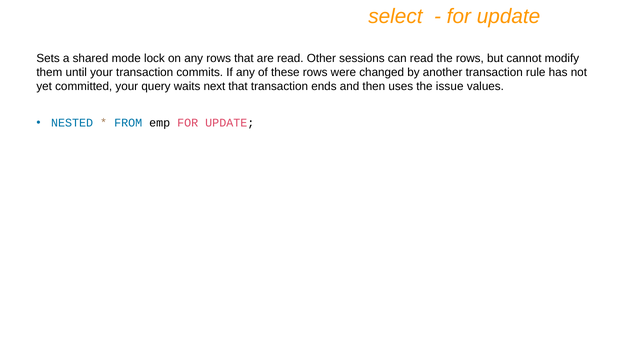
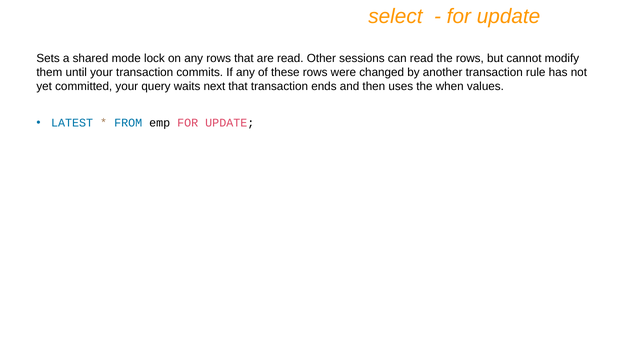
issue: issue -> when
NESTED: NESTED -> LATEST
